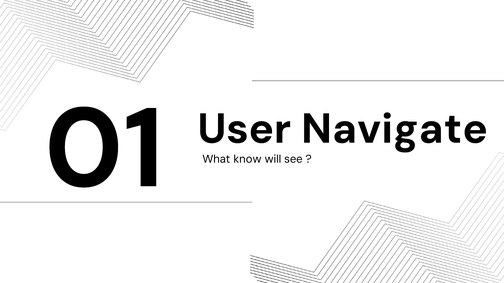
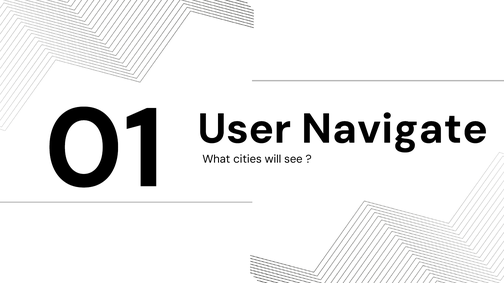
know: know -> cities
